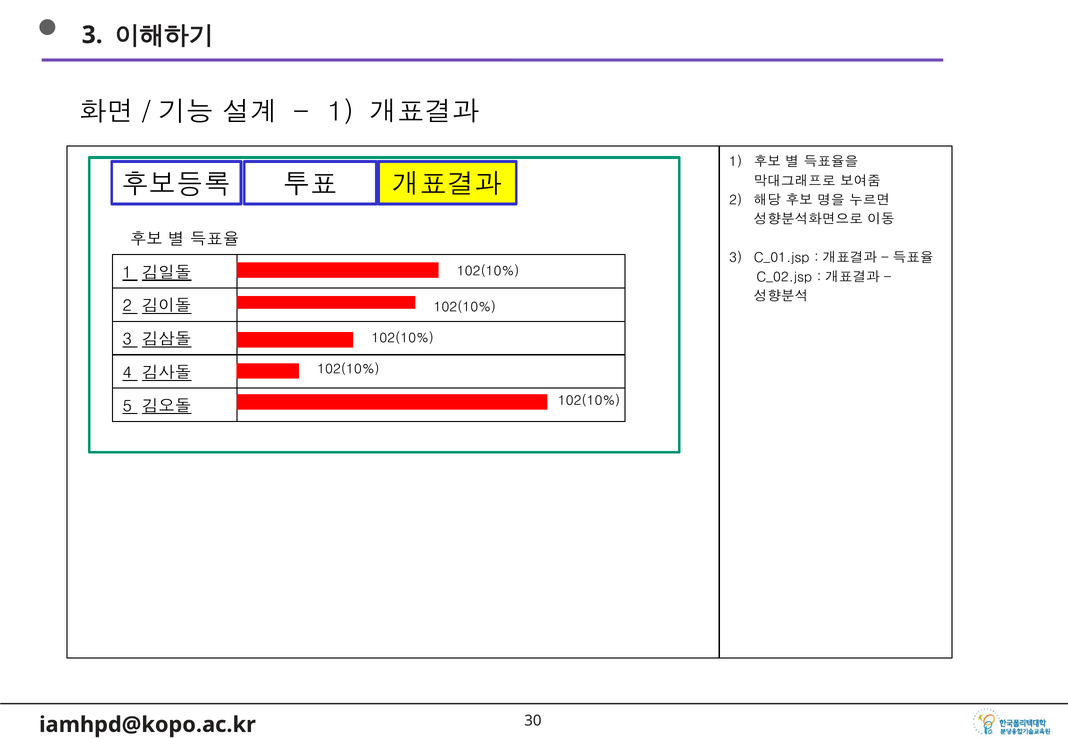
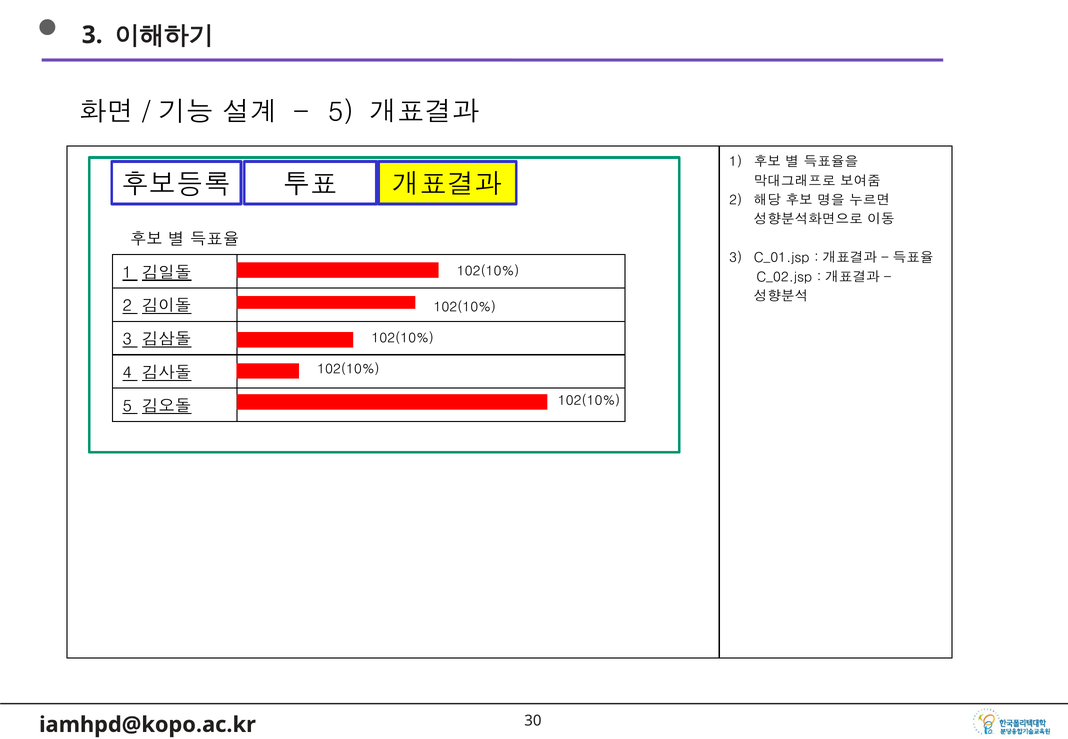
1 at (341, 112): 1 -> 5
